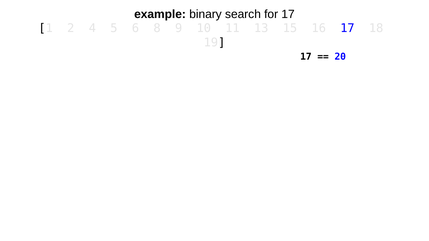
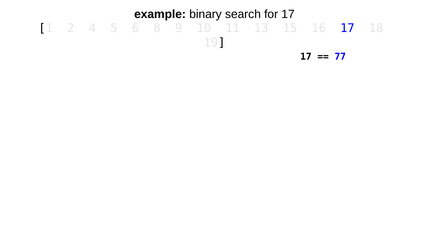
20: 20 -> 77
